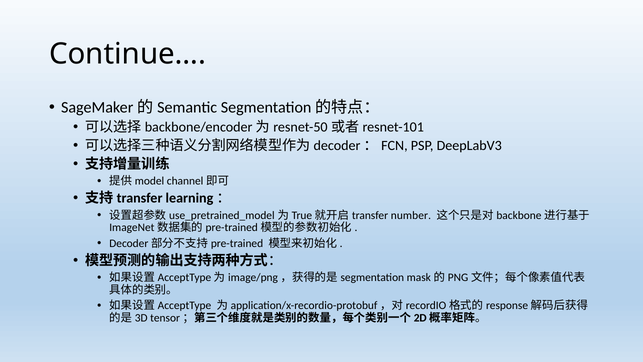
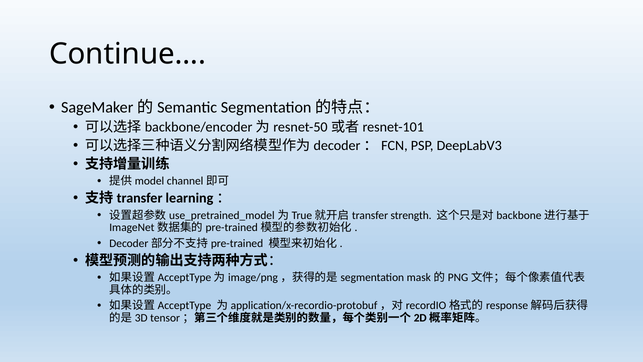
number: number -> strength
